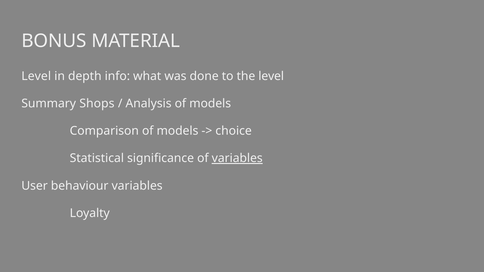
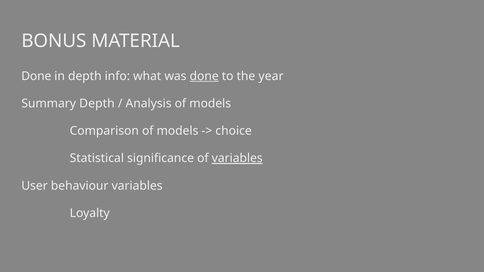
Level at (36, 76): Level -> Done
done at (204, 76) underline: none -> present
the level: level -> year
Summary Shops: Shops -> Depth
